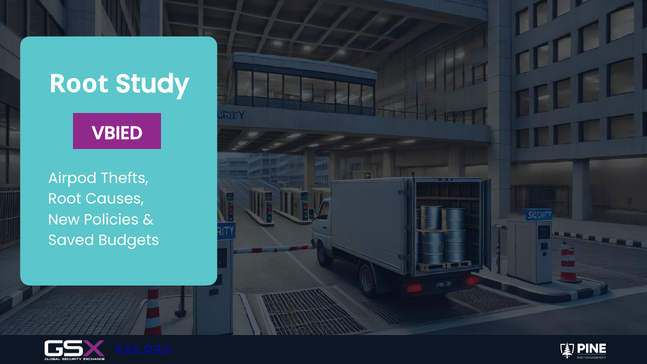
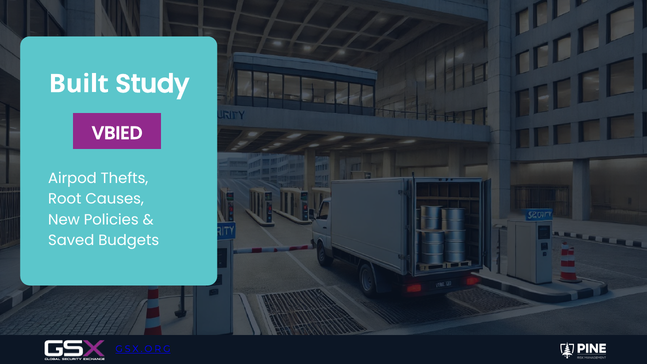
Root at (79, 84): Root -> Built
